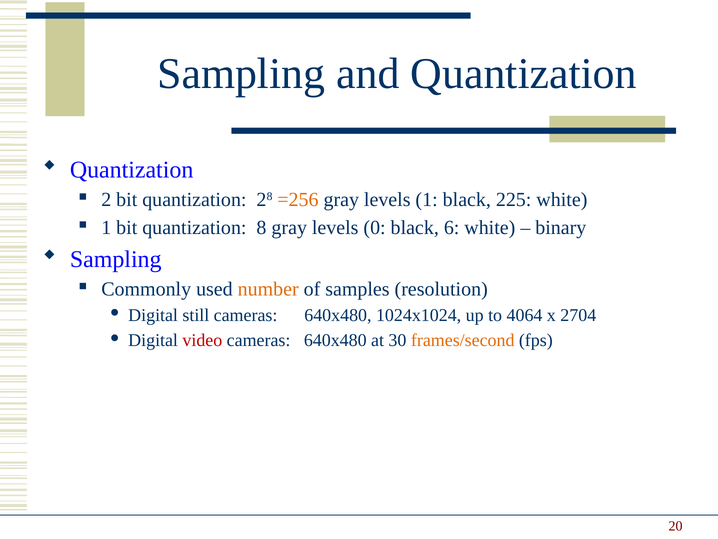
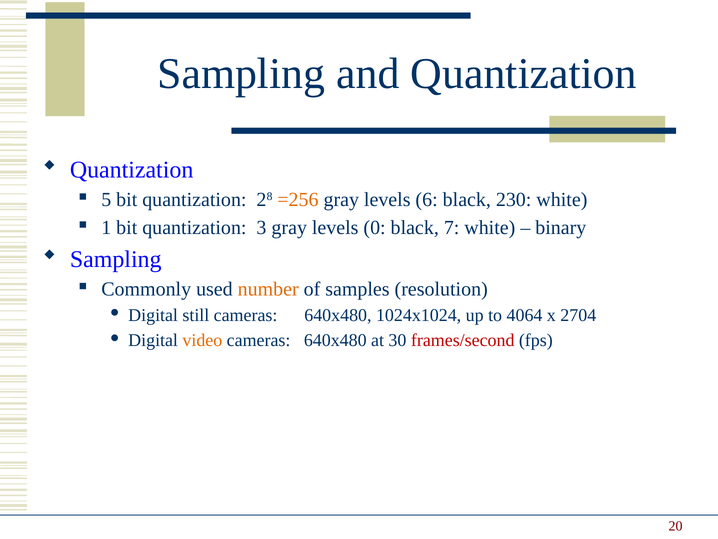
2: 2 -> 5
levels 1: 1 -> 6
225: 225 -> 230
8: 8 -> 3
6: 6 -> 7
video colour: red -> orange
frames/second colour: orange -> red
